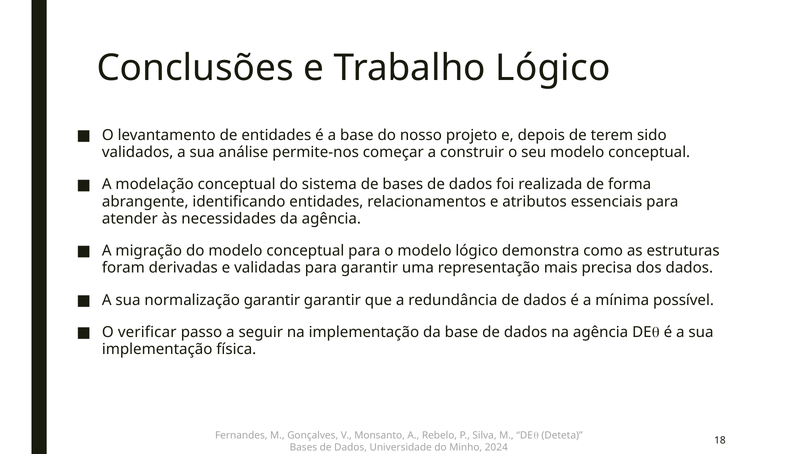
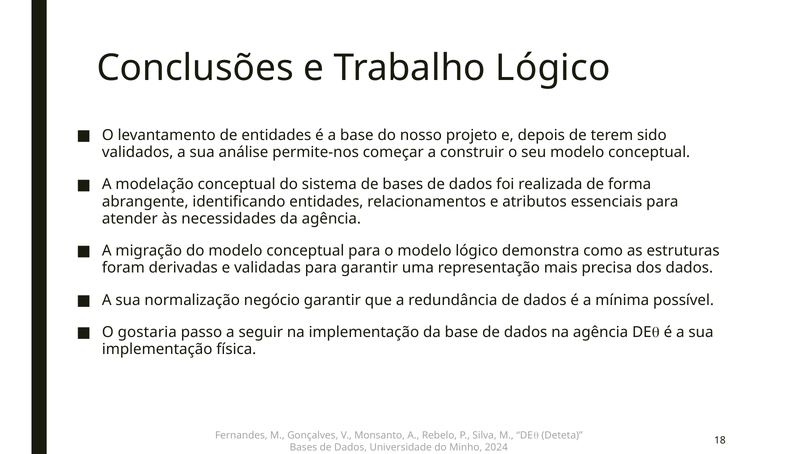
normalização garantir: garantir -> negócio
verificar: verificar -> gostaria
